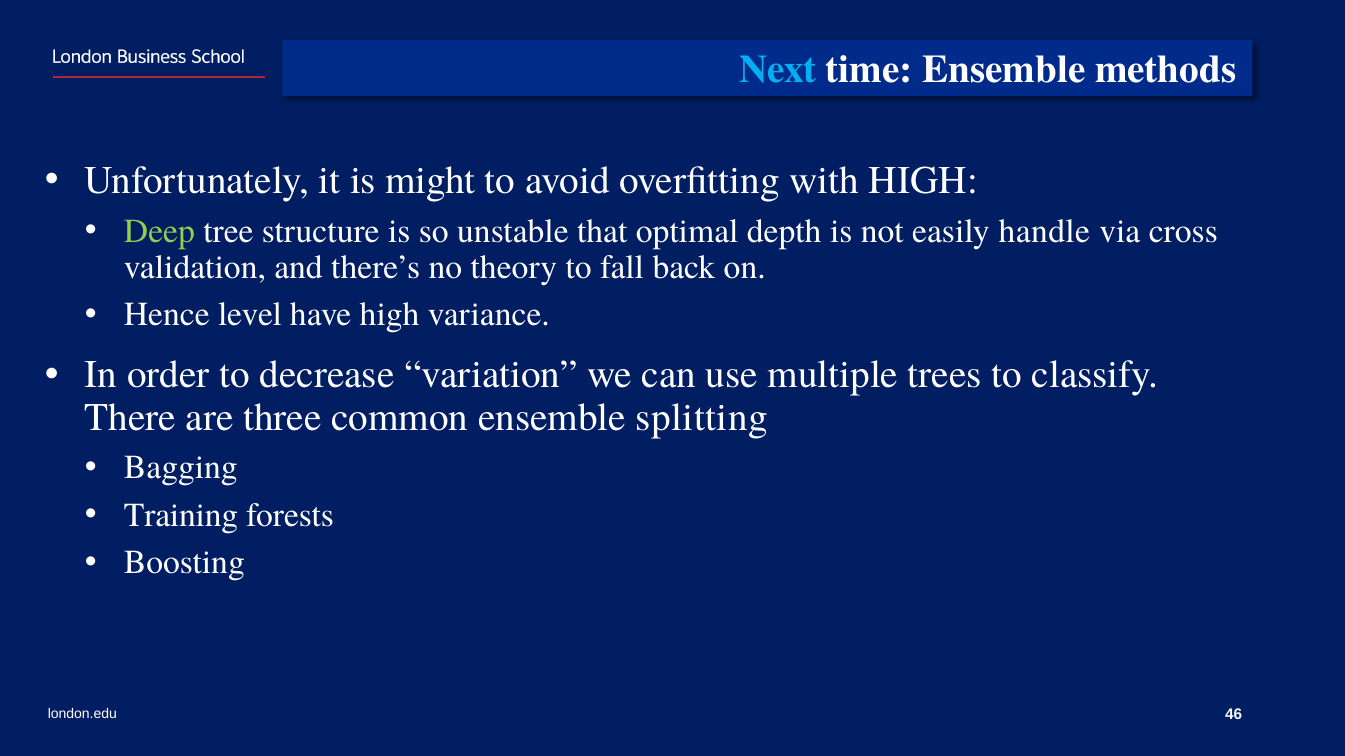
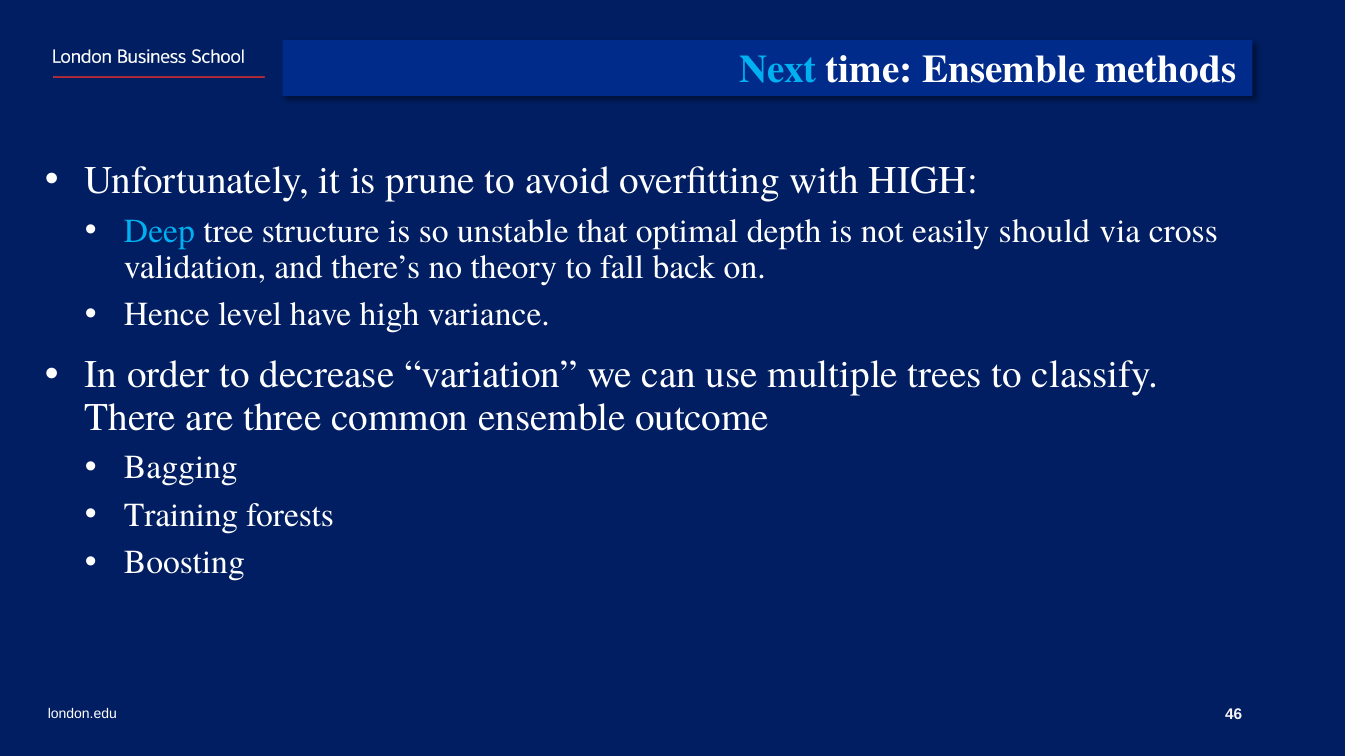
might: might -> prune
Deep colour: light green -> light blue
handle: handle -> should
splitting: splitting -> outcome
